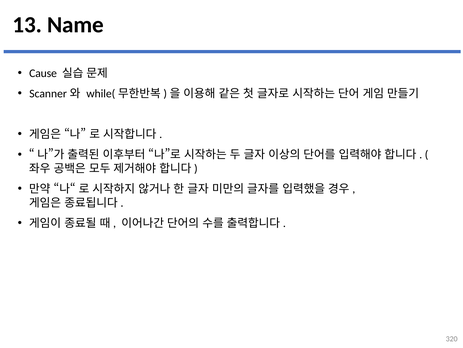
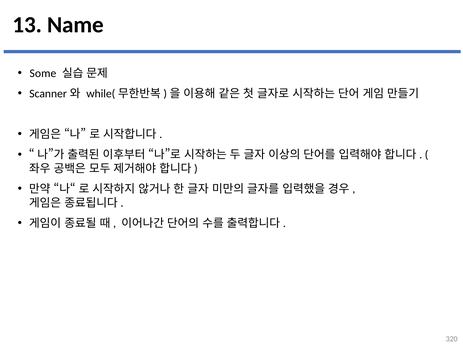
Cause: Cause -> Some
